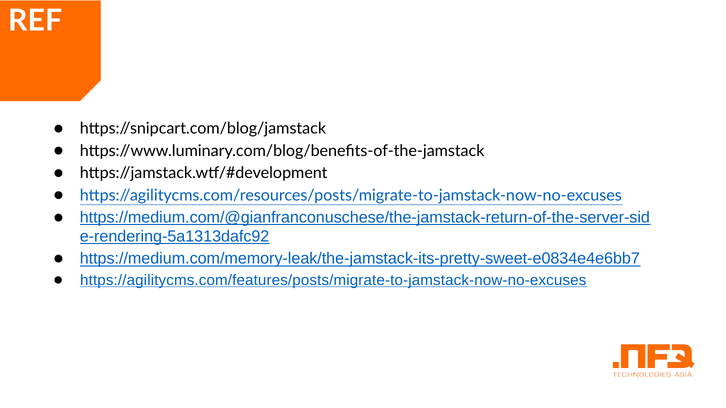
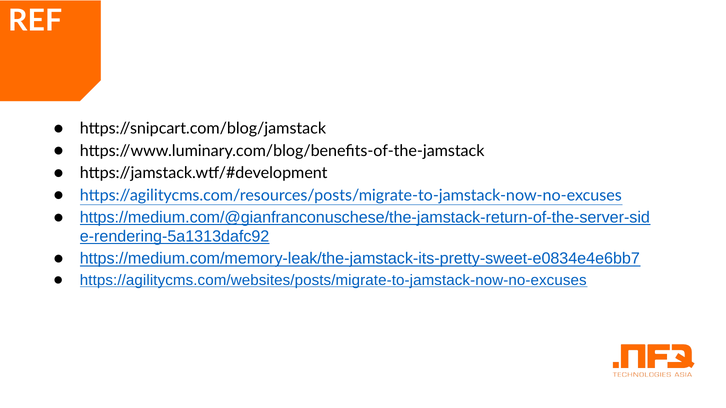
https://agilitycms.com/features/posts/migrate-to-jamstack-now-no-excuses: https://agilitycms.com/features/posts/migrate-to-jamstack-now-no-excuses -> https://agilitycms.com/websites/posts/migrate-to-jamstack-now-no-excuses
